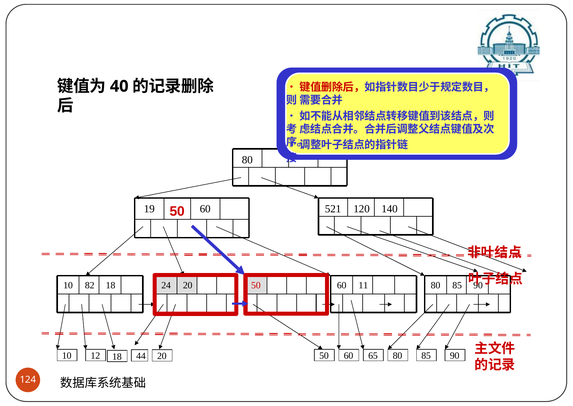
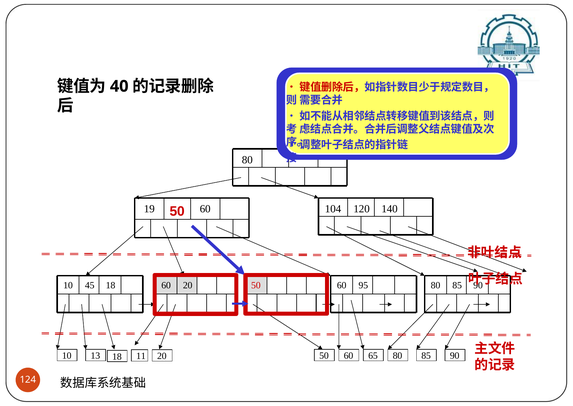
521: 521 -> 104
82: 82 -> 45
18 24: 24 -> 60
11: 11 -> 95
12: 12 -> 13
44: 44 -> 11
